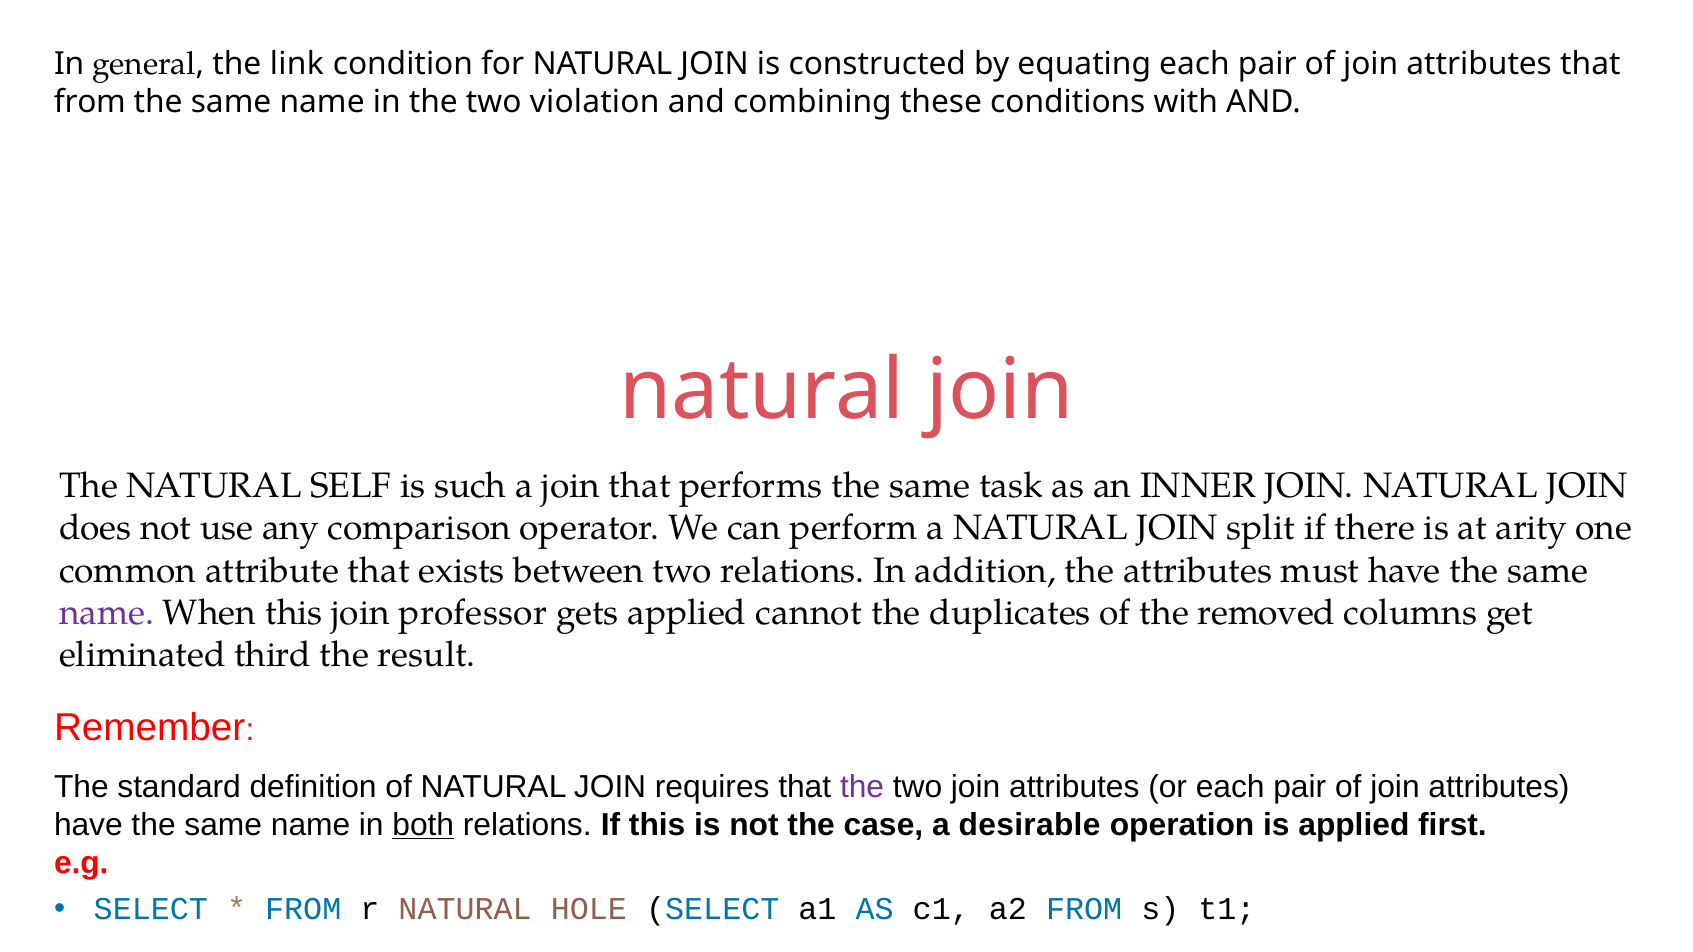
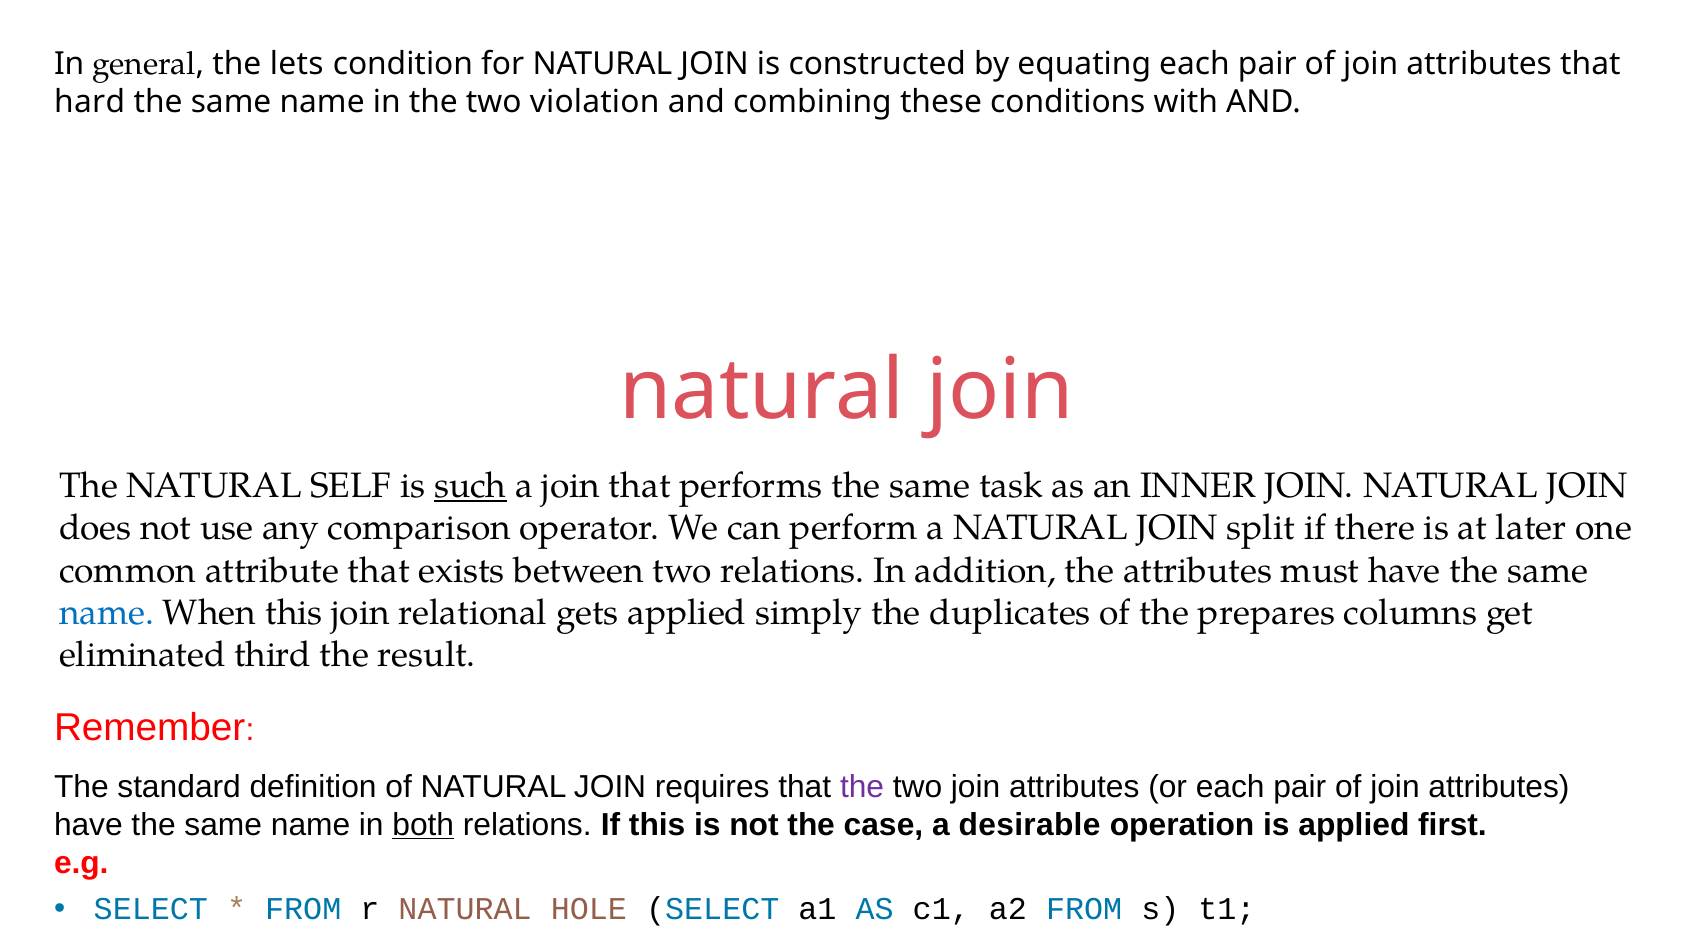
link: link -> lets
from at (90, 102): from -> hard
such underline: none -> present
arity: arity -> later
name at (107, 613) colour: purple -> blue
professor: professor -> relational
cannot: cannot -> simply
removed: removed -> prepares
